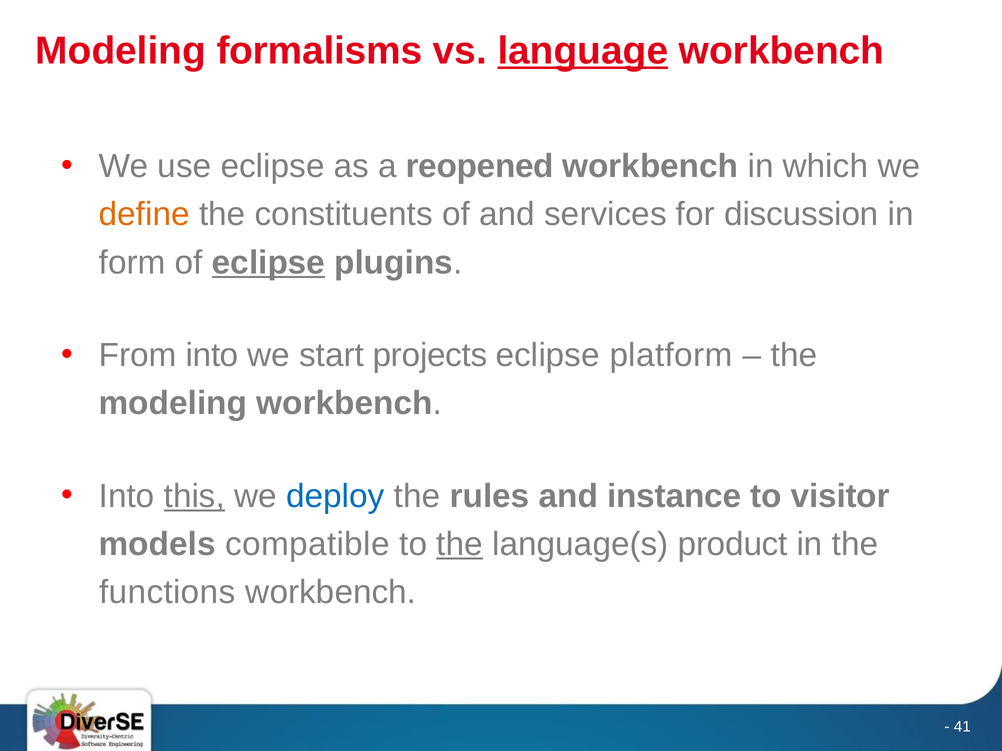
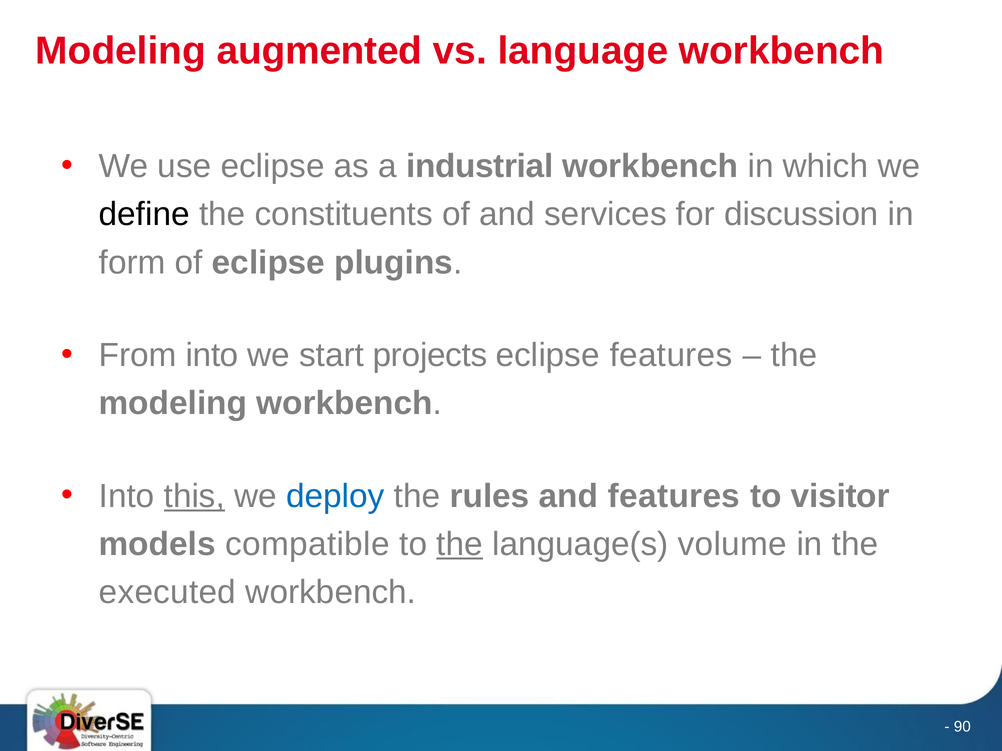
formalisms: formalisms -> augmented
language underline: present -> none
reopened: reopened -> industrial
define colour: orange -> black
eclipse at (268, 263) underline: present -> none
eclipse platform: platform -> features
and instance: instance -> features
product: product -> volume
functions: functions -> executed
41: 41 -> 90
